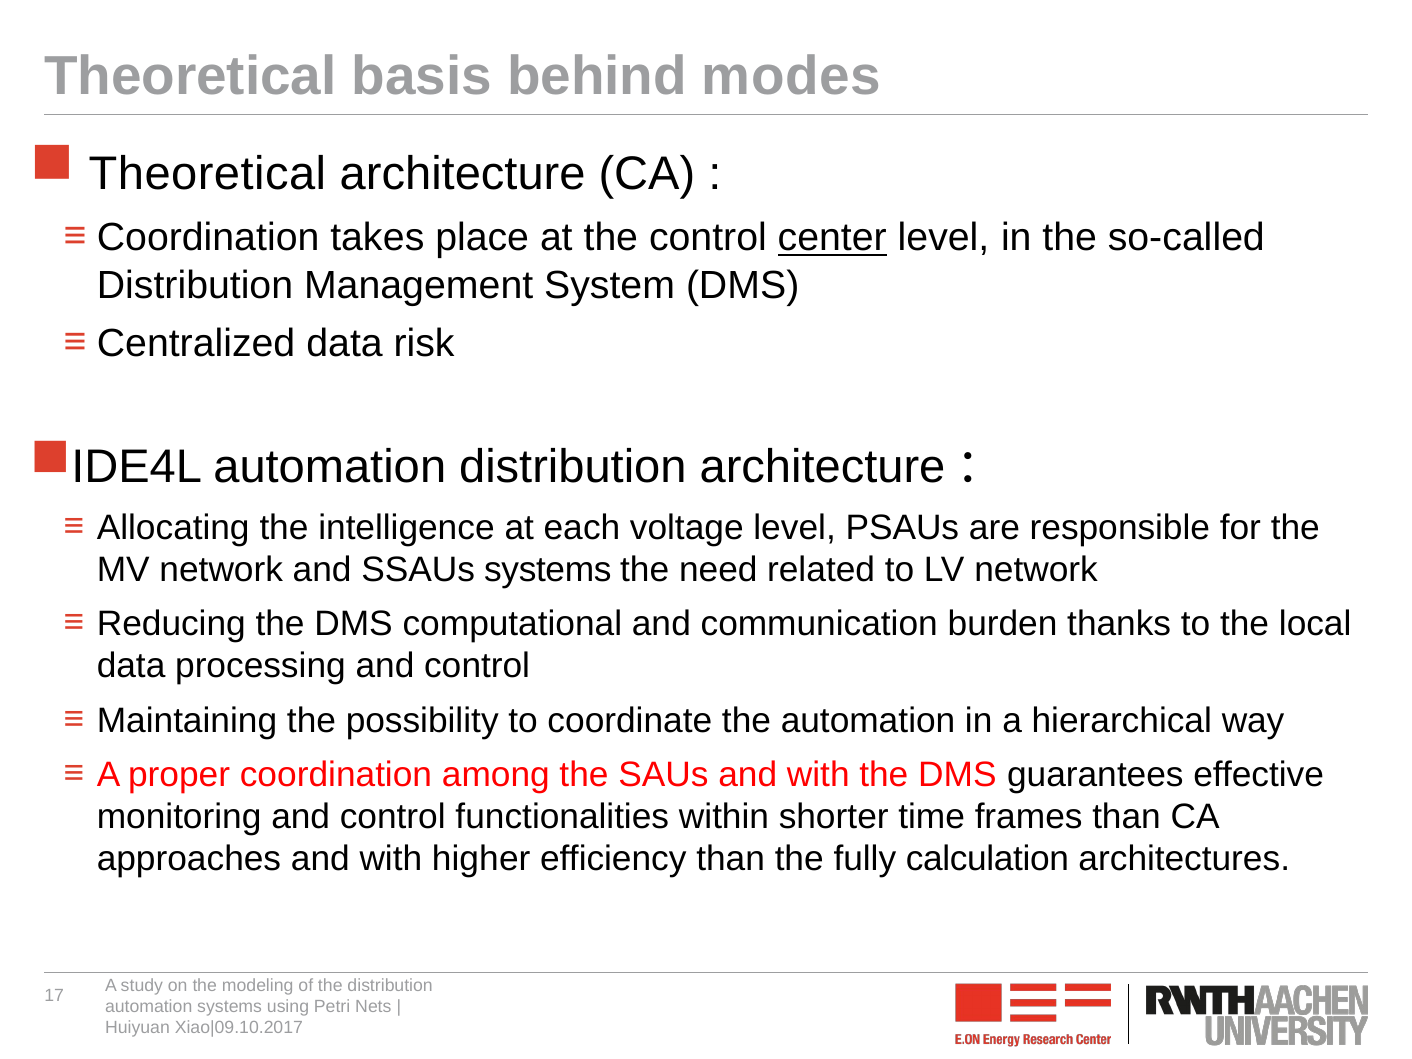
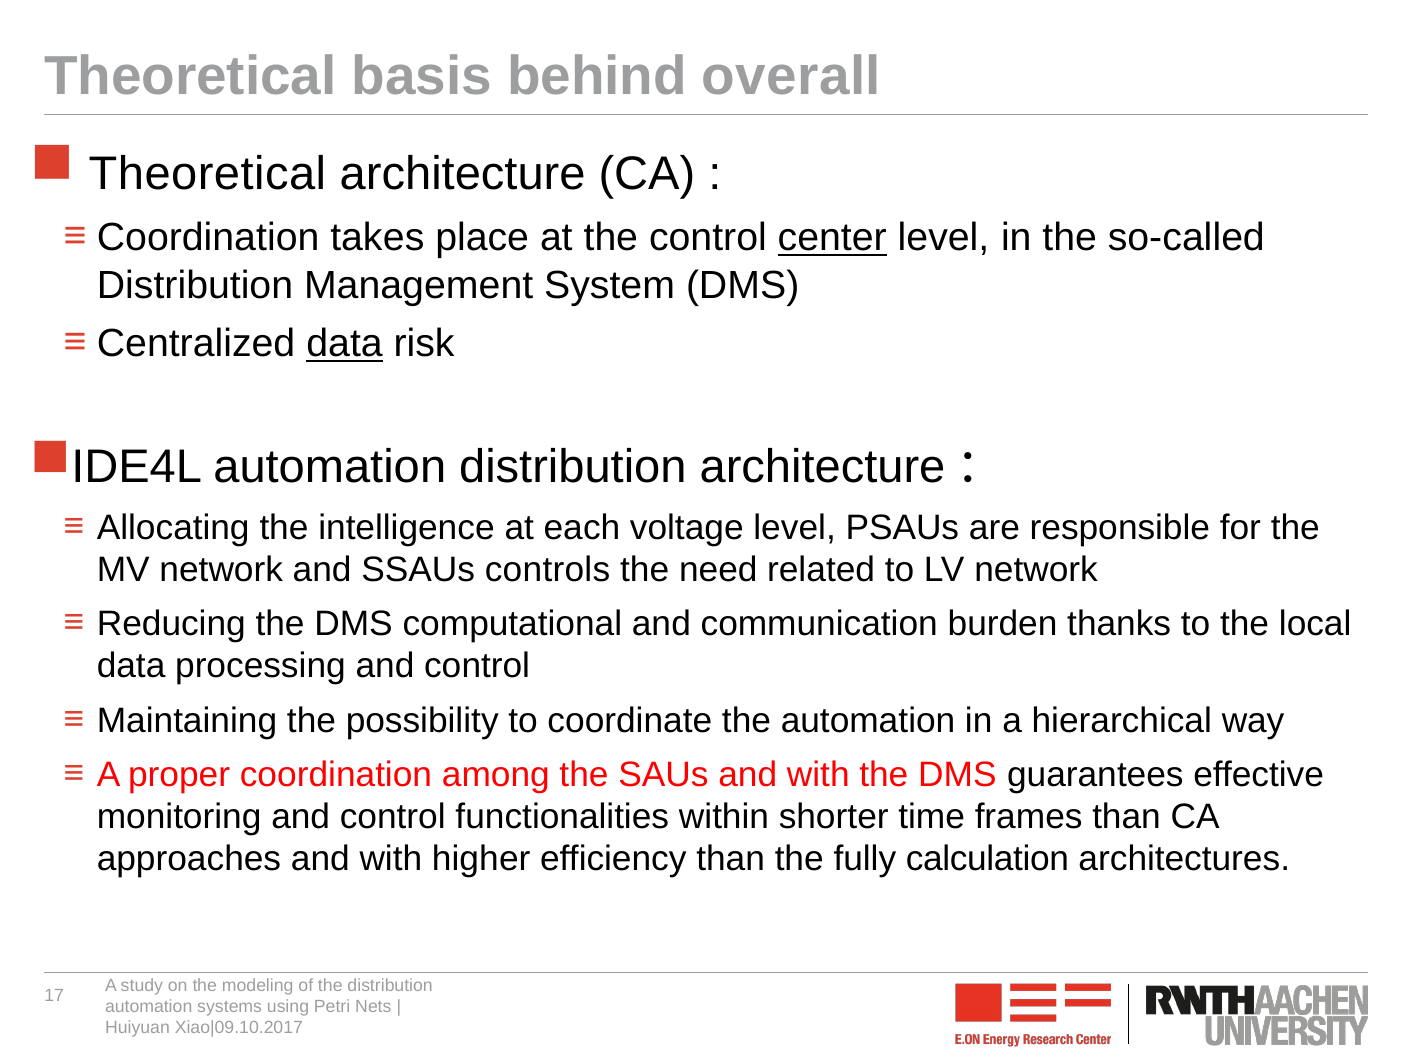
modes: modes -> overall
data at (345, 344) underline: none -> present
SSAUs systems: systems -> controls
